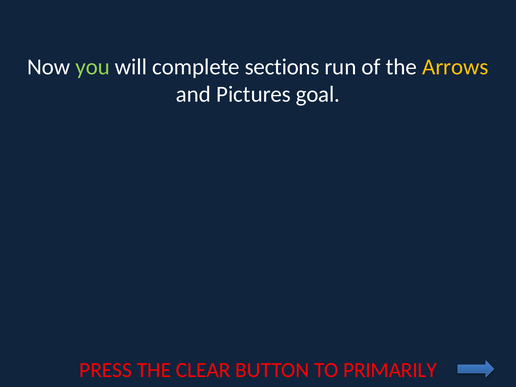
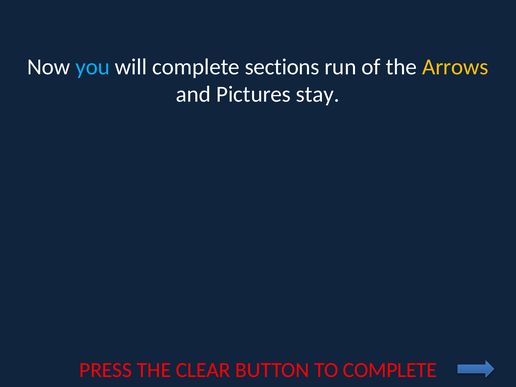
you colour: light green -> light blue
goal: goal -> stay
TO PRIMARILY: PRIMARILY -> COMPLETE
